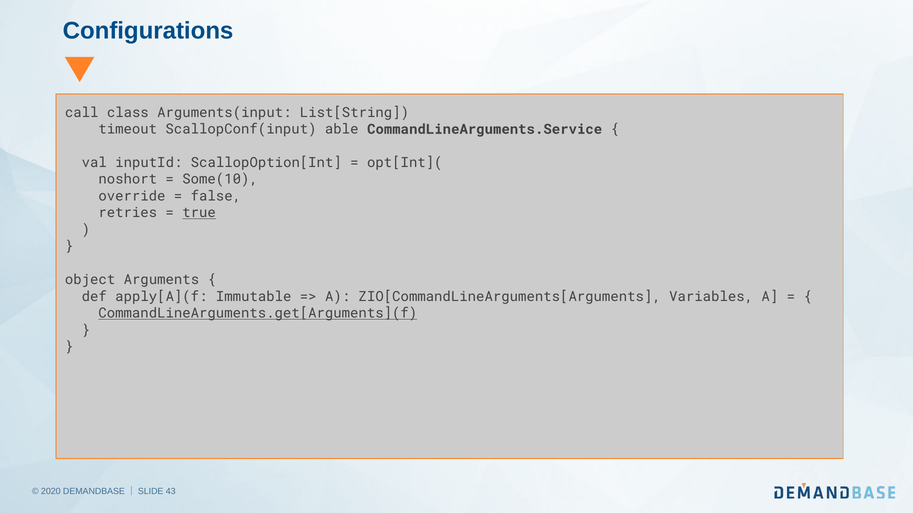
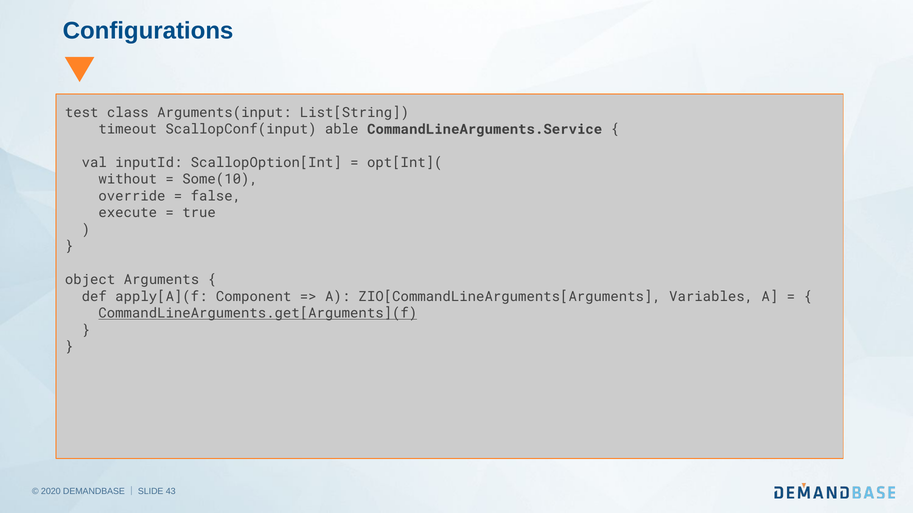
call: call -> test
noshort: noshort -> without
retries: retries -> execute
true underline: present -> none
Immutable: Immutable -> Component
